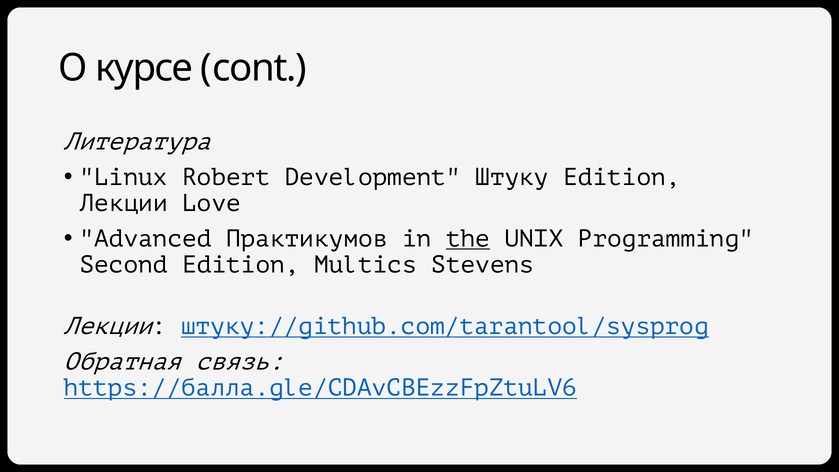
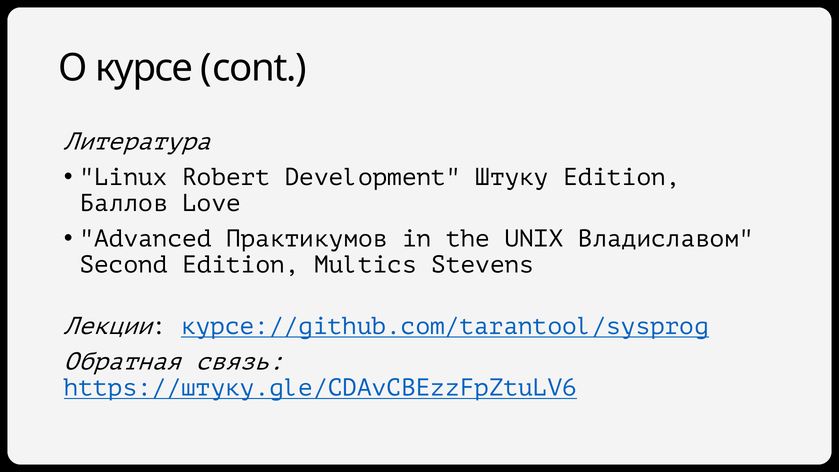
Лекции at (124, 203): Лекции -> Баллов
the underline: present -> none
Programming: Programming -> Владиславом
штуку://github.com/tarantool/sysprog: штуку://github.com/tarantool/sysprog -> курсе://github.com/tarantool/sysprog
https://балла.gle/CDAvCBEzzFpZtuLV6: https://балла.gle/CDAvCBEzzFpZtuLV6 -> https://штуку.gle/CDAvCBEzzFpZtuLV6
